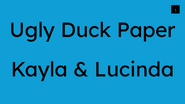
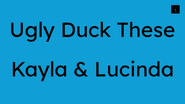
Paper: Paper -> These
